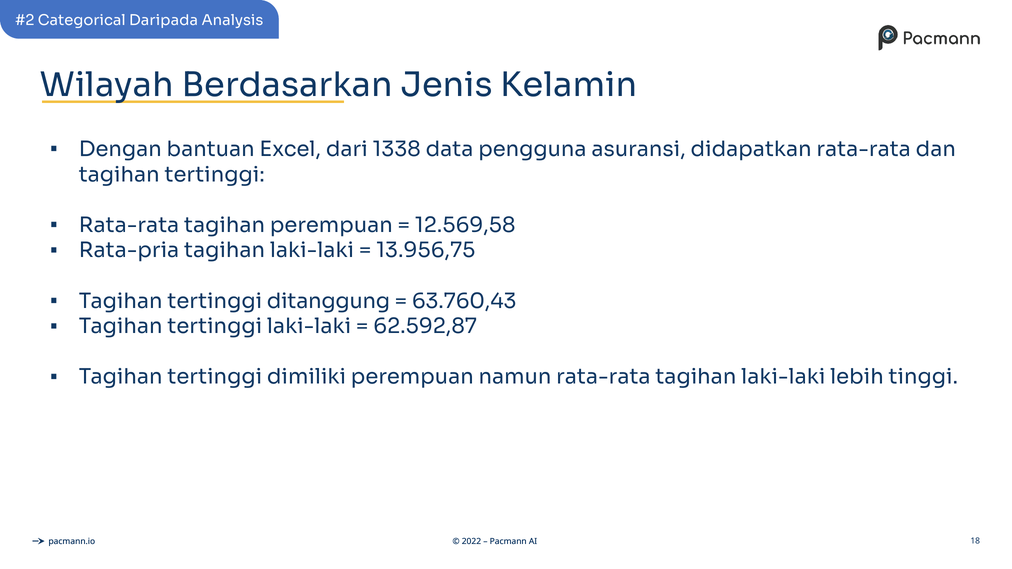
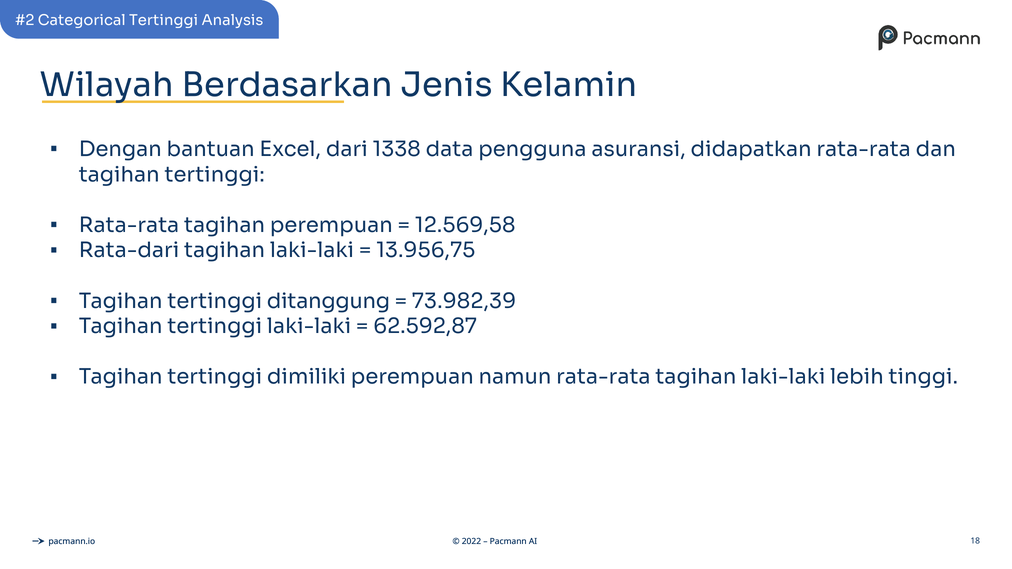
Categorical Daripada: Daripada -> Tertinggi
Rata-pria: Rata-pria -> Rata-dari
63.760,43: 63.760,43 -> 73.982,39
